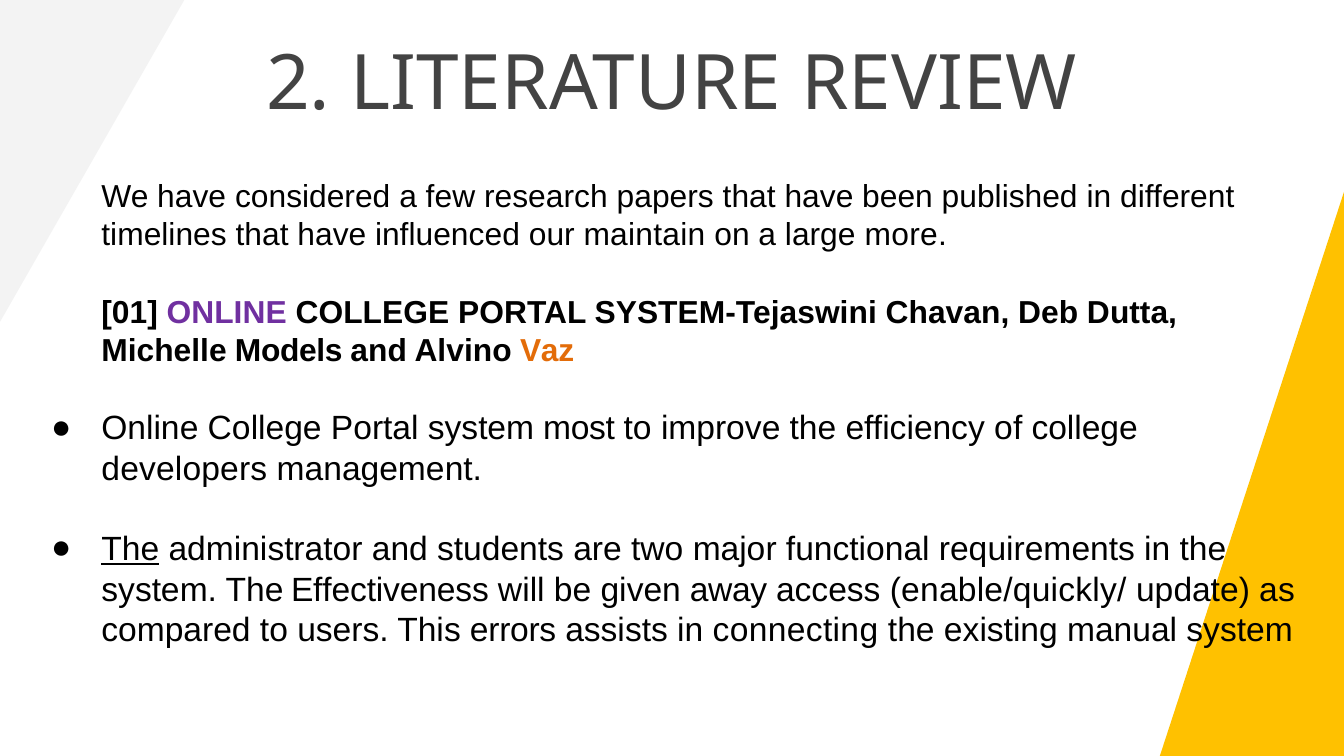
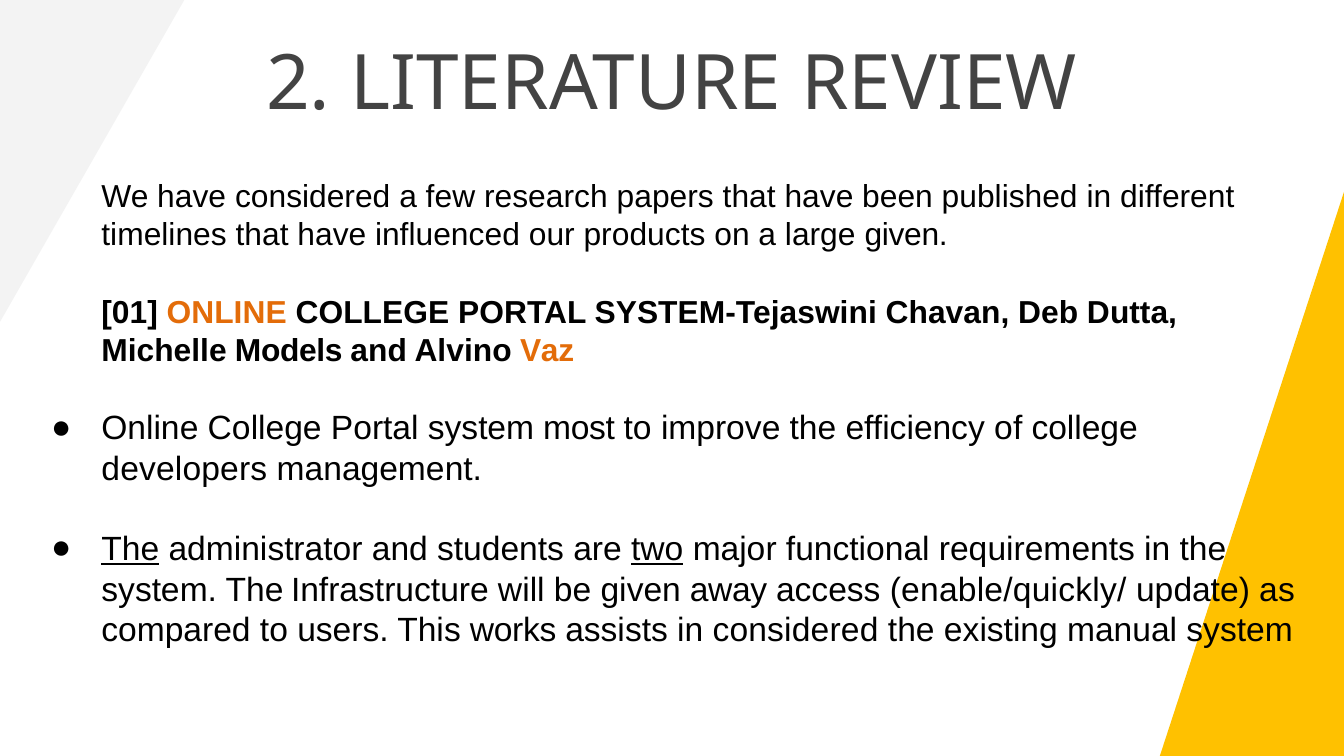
maintain: maintain -> products
large more: more -> given
ONLINE at (227, 313) colour: purple -> orange
two underline: none -> present
Effectiveness: Effectiveness -> Infrastructure
errors: errors -> works
in connecting: connecting -> considered
